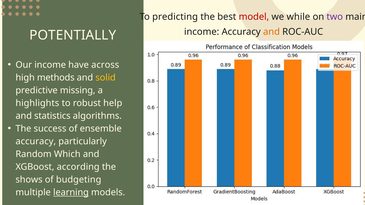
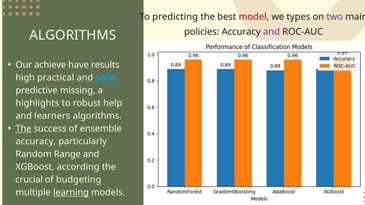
while: while -> types
income at (202, 32): income -> policies
and at (271, 32) colour: orange -> purple
POTENTIALLY at (73, 35): POTENTIALLY -> ALGORITHMS
Our income: income -> achieve
across: across -> results
methods: methods -> practical
solid colour: yellow -> light blue
statistics: statistics -> learners
The at (23, 129) underline: none -> present
Which: Which -> Range
shows: shows -> crucial
